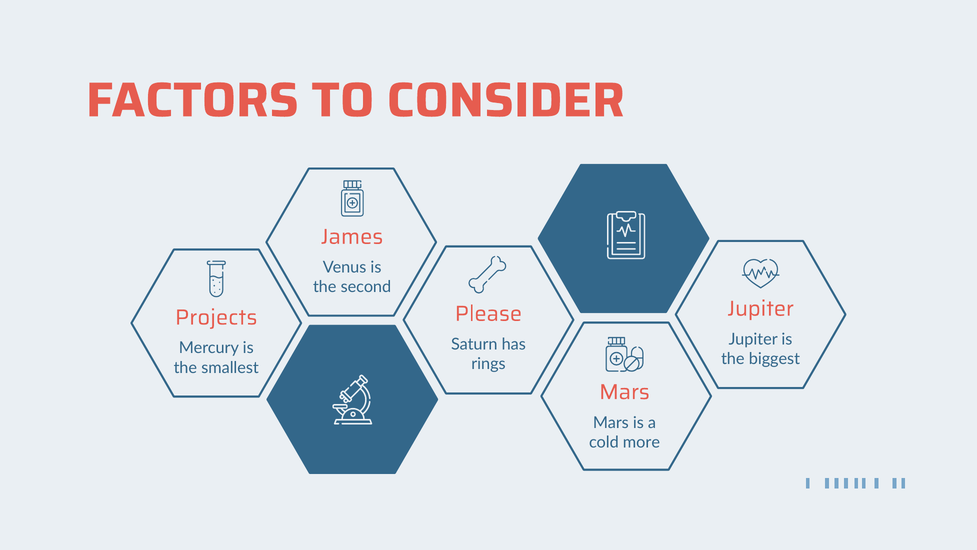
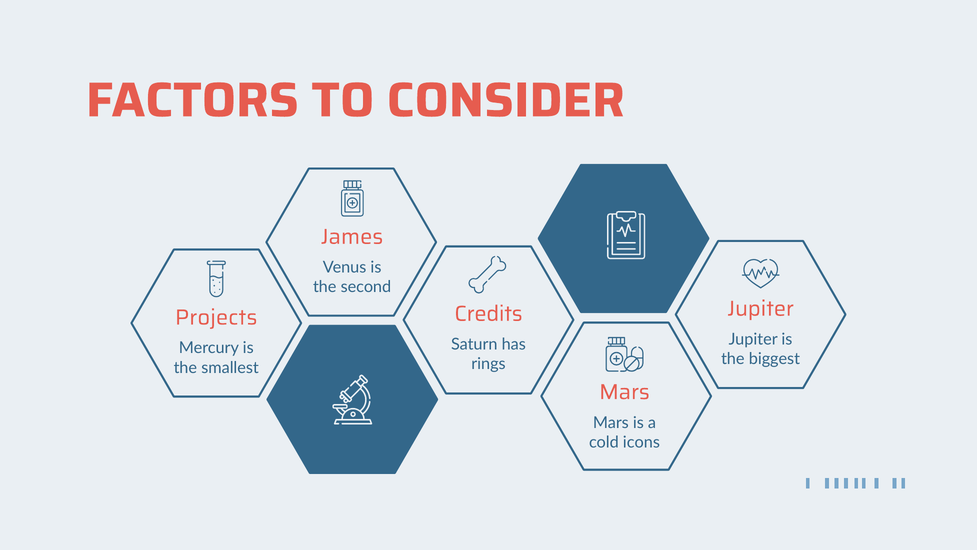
Please: Please -> Credits
more: more -> icons
